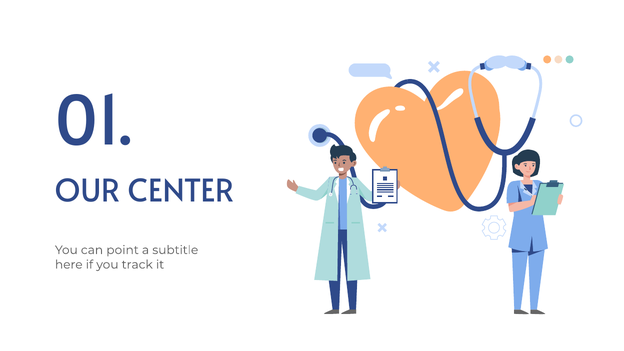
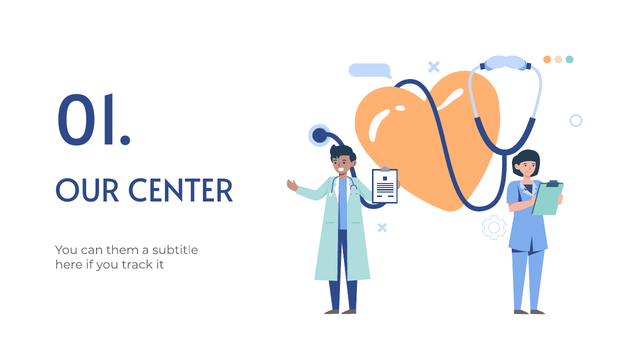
point: point -> them
